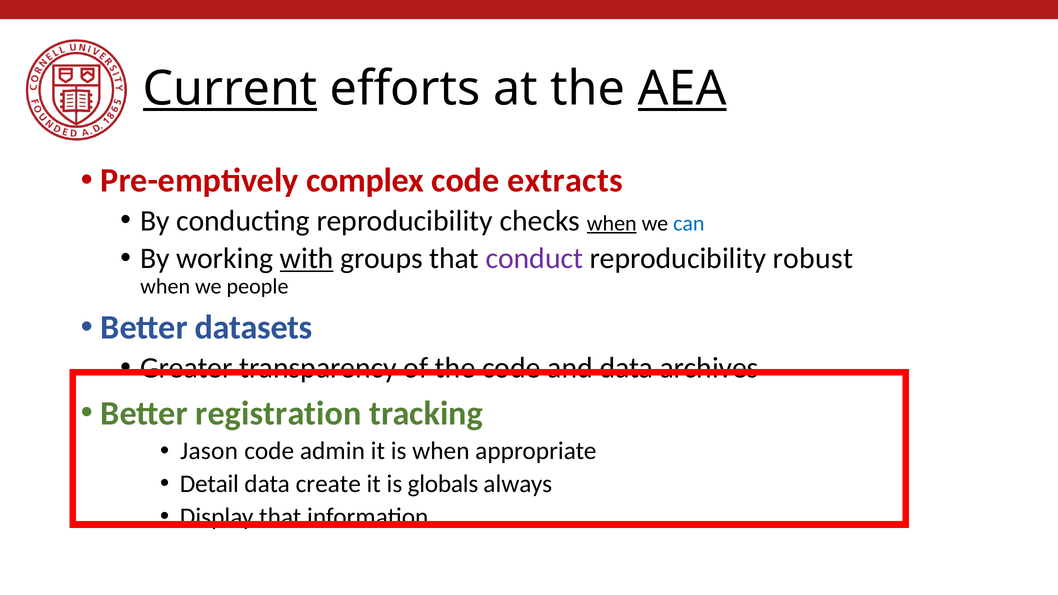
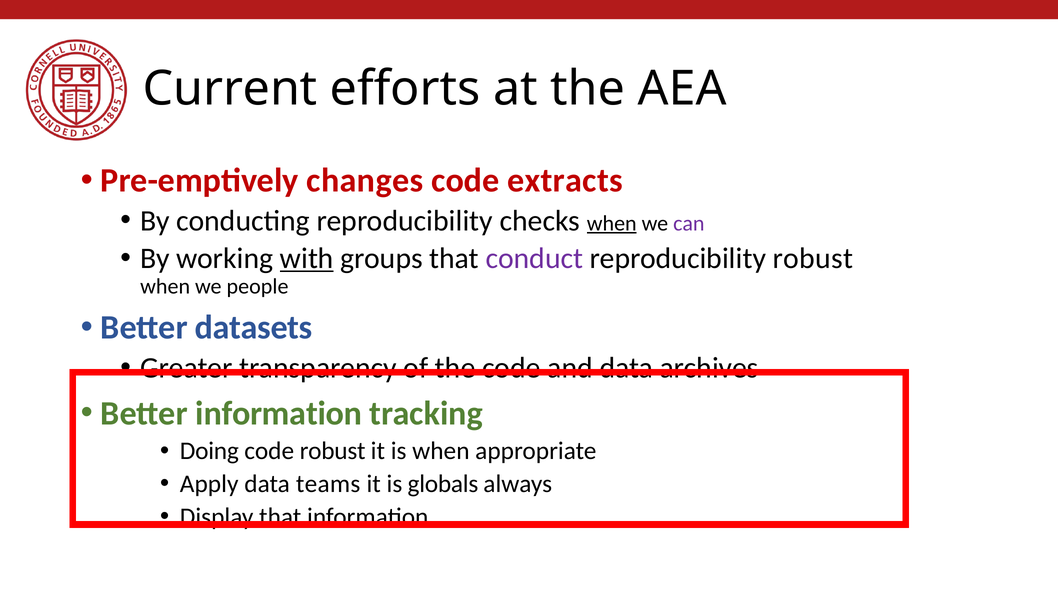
Current underline: present -> none
AEA underline: present -> none
complex: complex -> changes
can colour: blue -> purple
Better registration: registration -> information
Jason: Jason -> Doing
code admin: admin -> robust
Detail: Detail -> Apply
create: create -> teams
